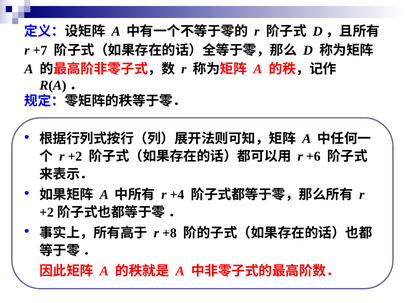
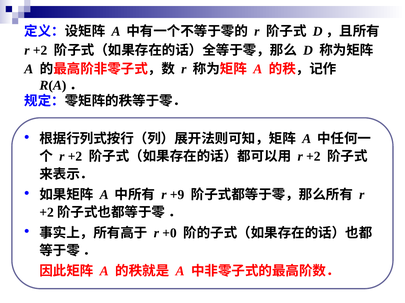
+7 at (40, 50): +7 -> +2
+6 at (313, 157): +6 -> +2
+4: +4 -> +9
+8: +8 -> +0
